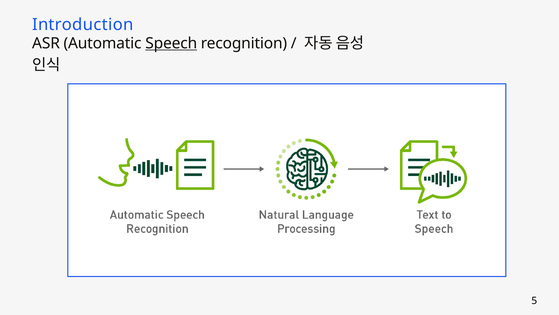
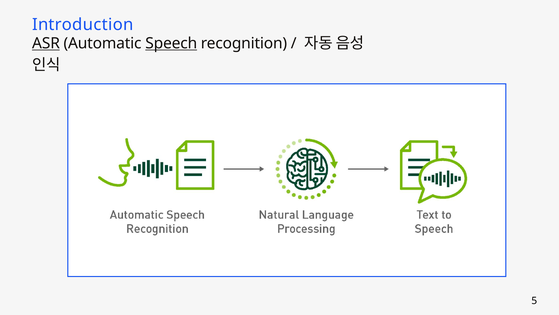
ASR underline: none -> present
